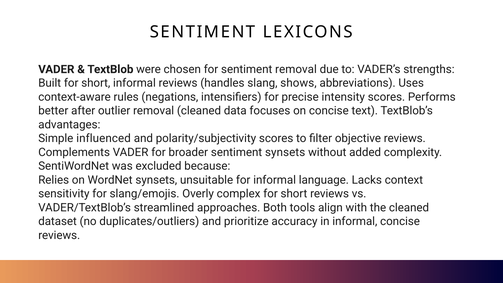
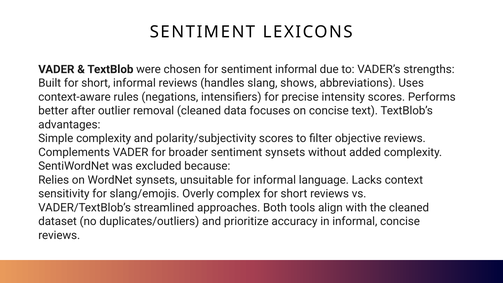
sentiment removal: removal -> informal
Simple influenced: influenced -> complexity
